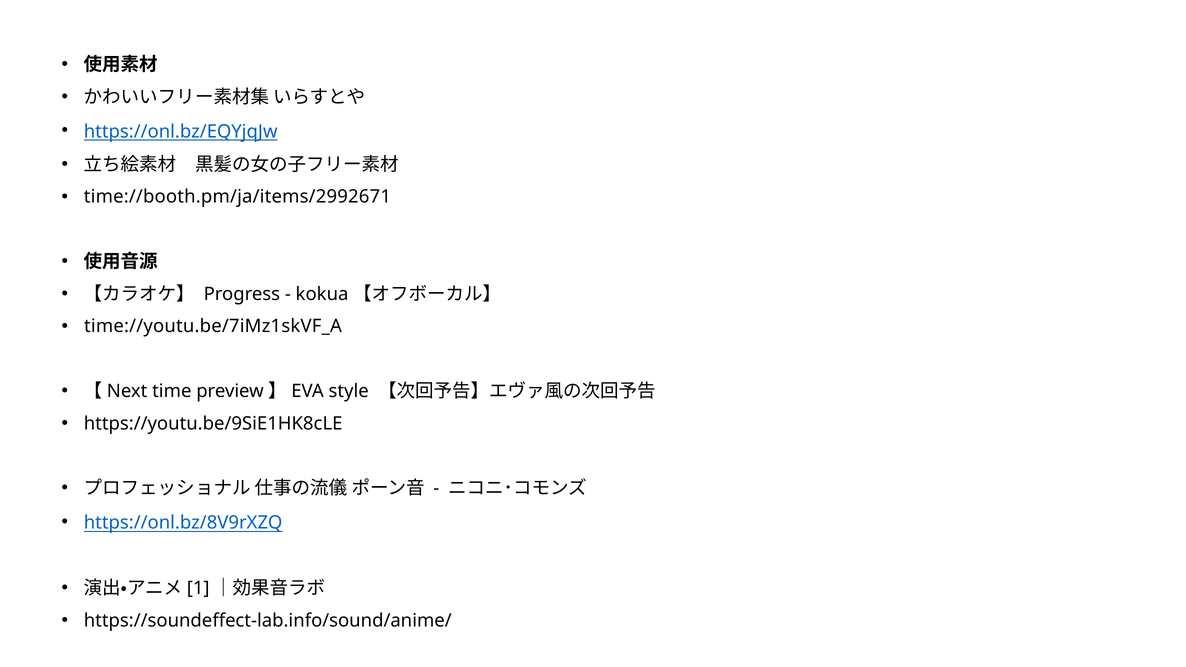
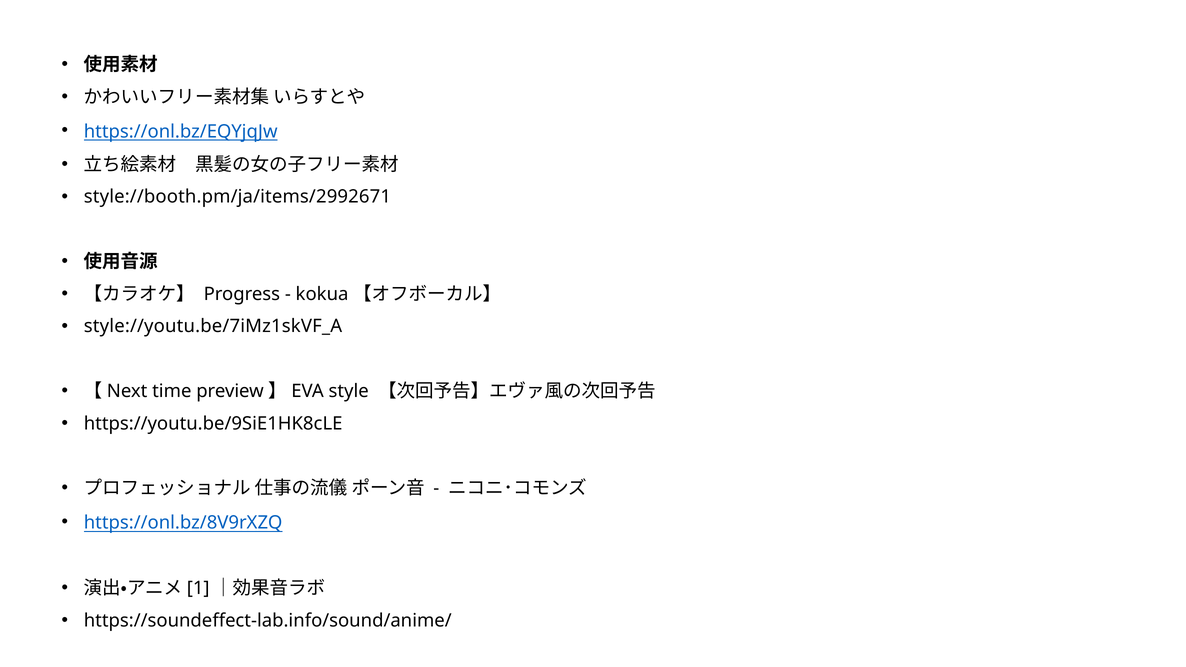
time://booth.pm/ja/items/2992671: time://booth.pm/ja/items/2992671 -> style://booth.pm/ja/items/2992671
time://youtu.be/7iMz1skVF_A: time://youtu.be/7iMz1skVF_A -> style://youtu.be/7iMz1skVF_A
